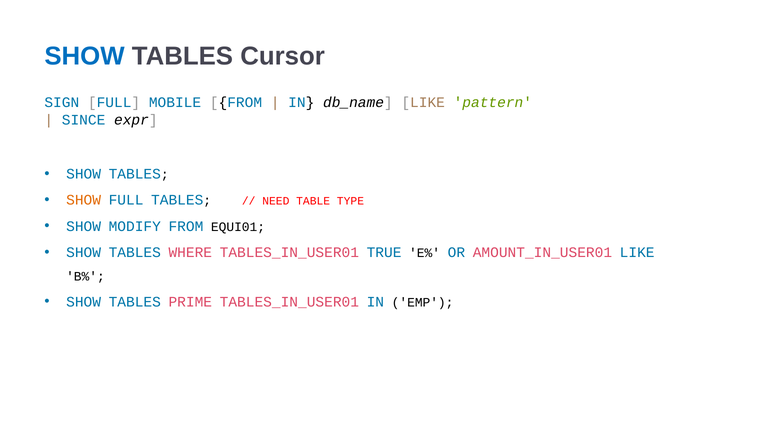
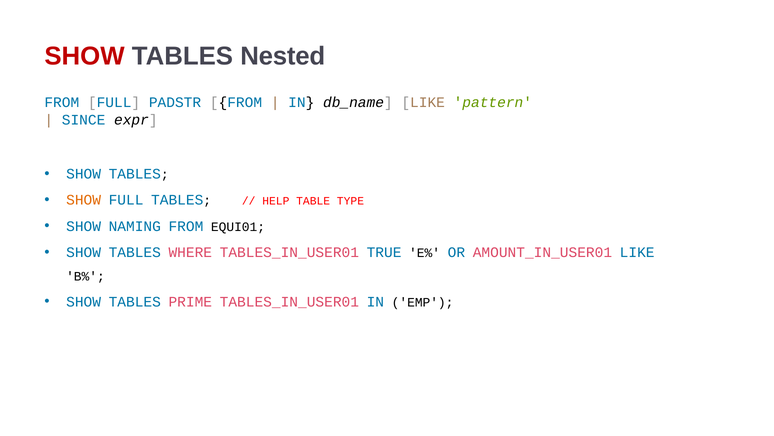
SHOW at (85, 56) colour: blue -> red
Cursor: Cursor -> Nested
SIGN at (62, 102): SIGN -> FROM
MOBILE: MOBILE -> PADSTR
NEED: NEED -> HELP
MODIFY: MODIFY -> NAMING
